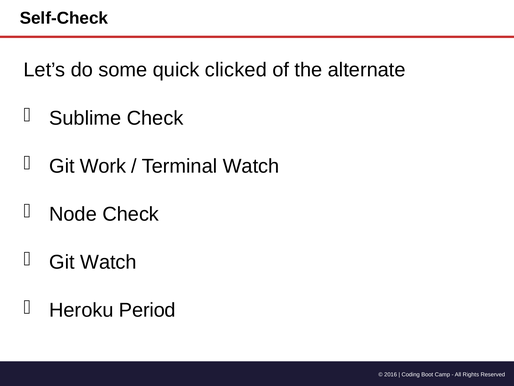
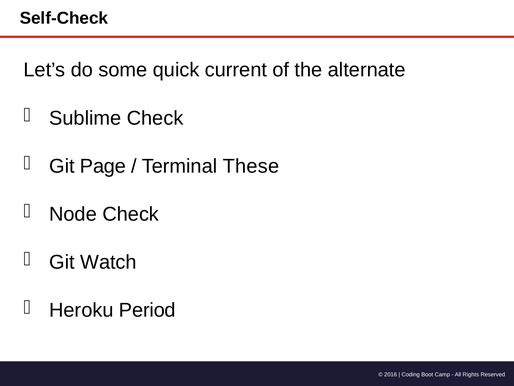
clicked: clicked -> current
Work: Work -> Page
Terminal Watch: Watch -> These
